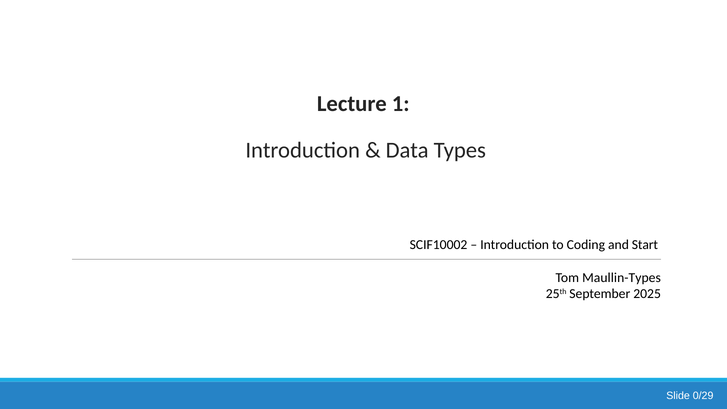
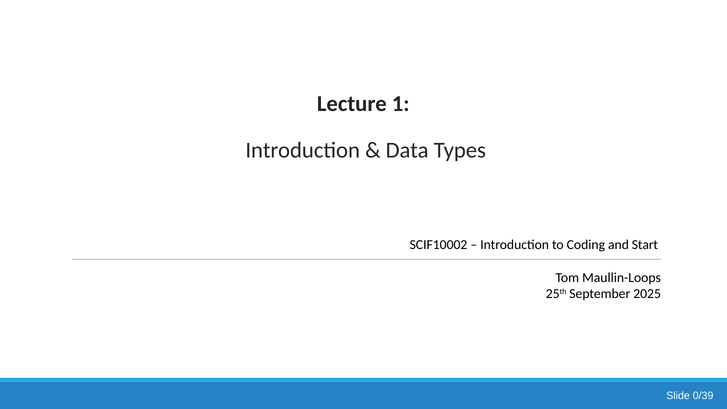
Maullin-Types: Maullin-Types -> Maullin-Loops
0/29: 0/29 -> 0/39
